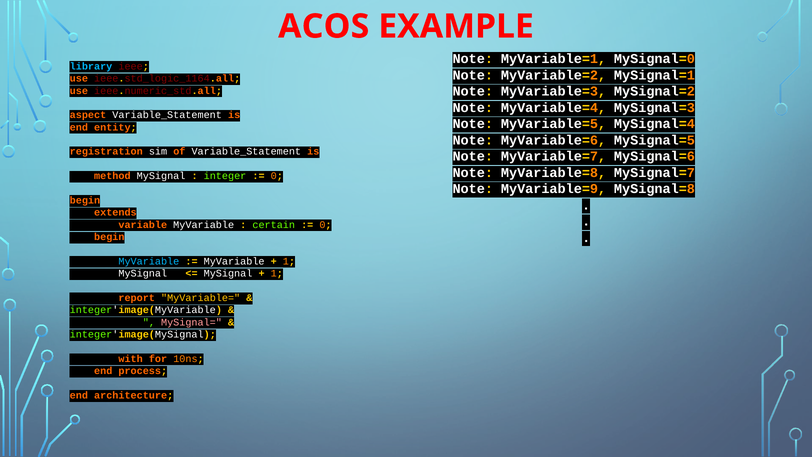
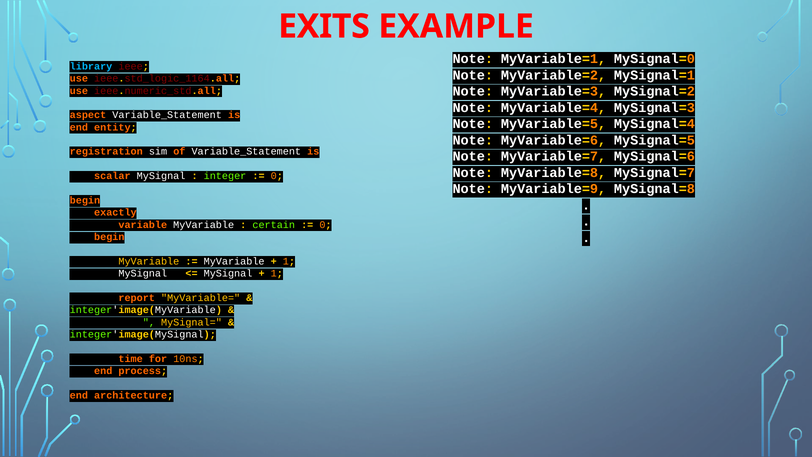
ACOS: ACOS -> EXITS
method: method -> scalar
extends: extends -> exactly
MyVariable at (149, 261) colour: light blue -> yellow
MySignal= colour: pink -> yellow
with: with -> time
